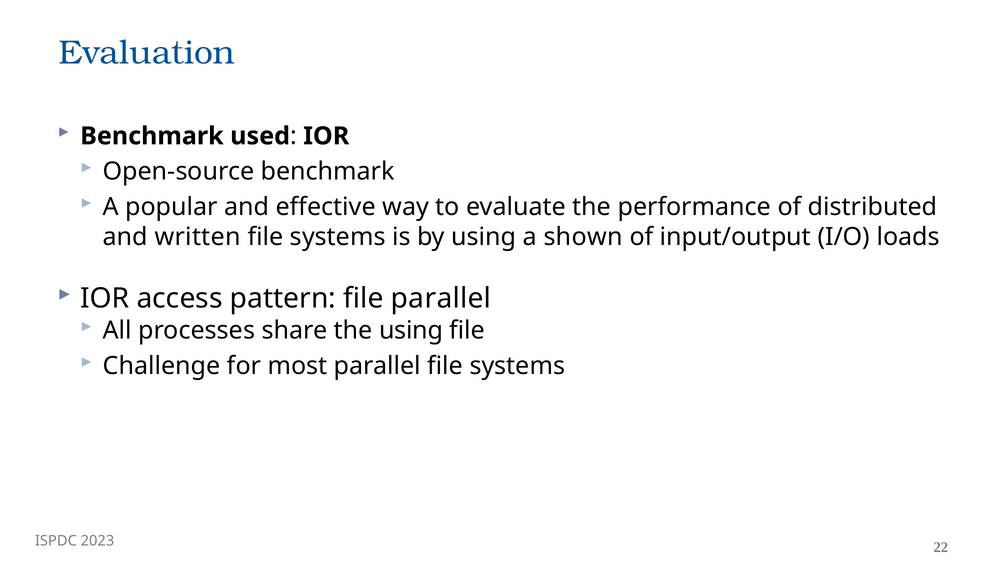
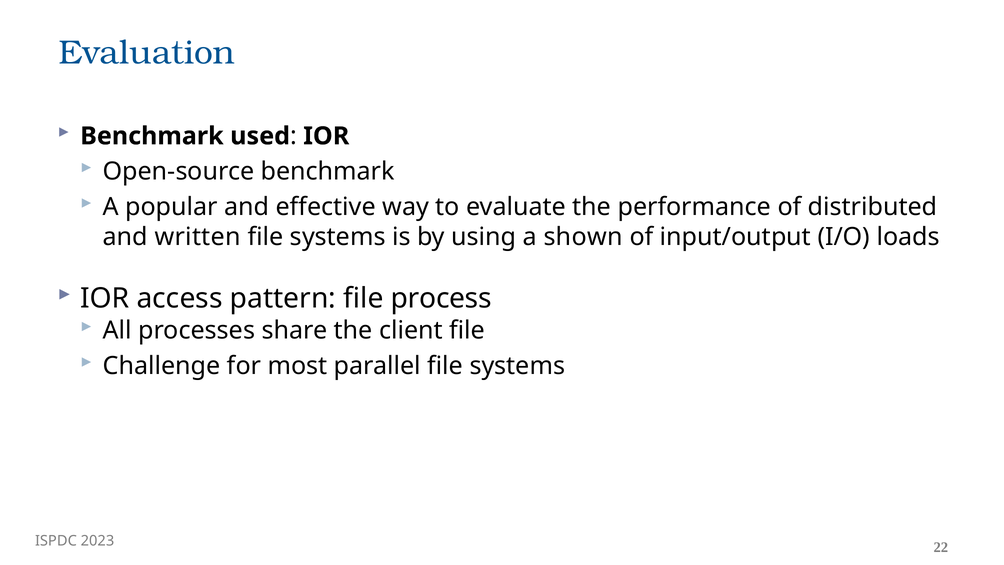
file parallel: parallel -> process
the using: using -> client
